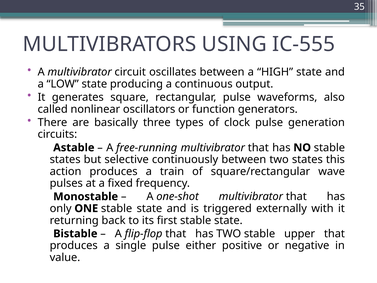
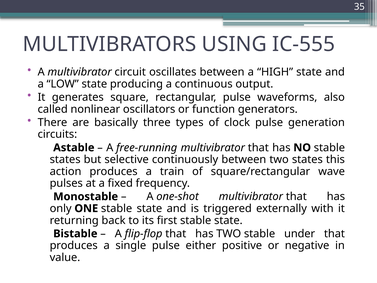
upper: upper -> under
